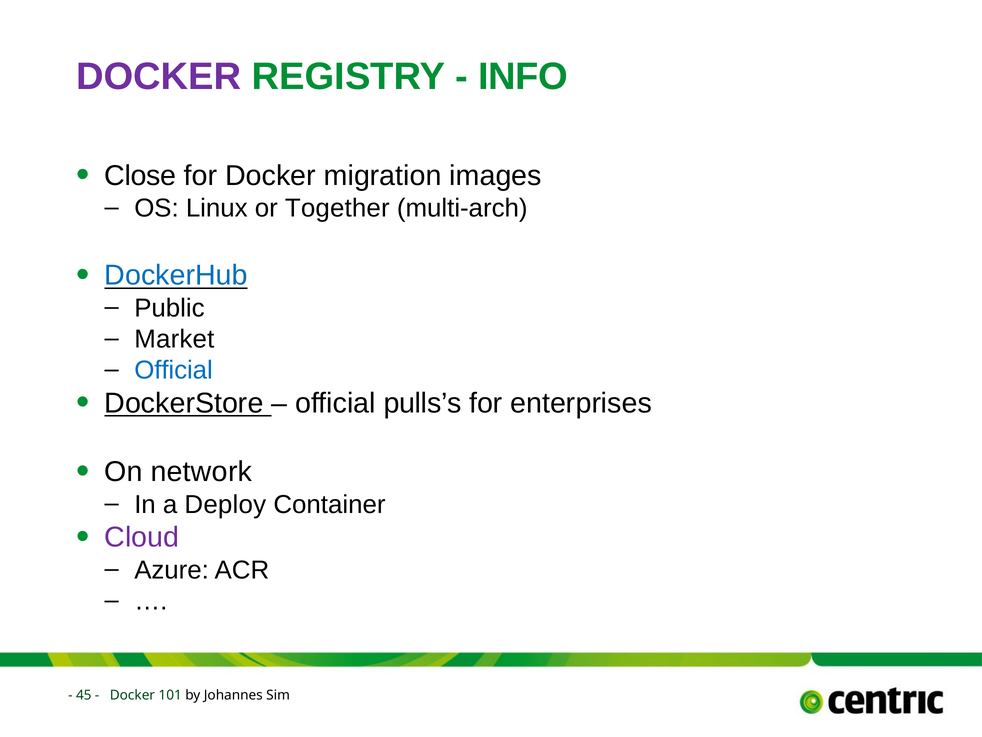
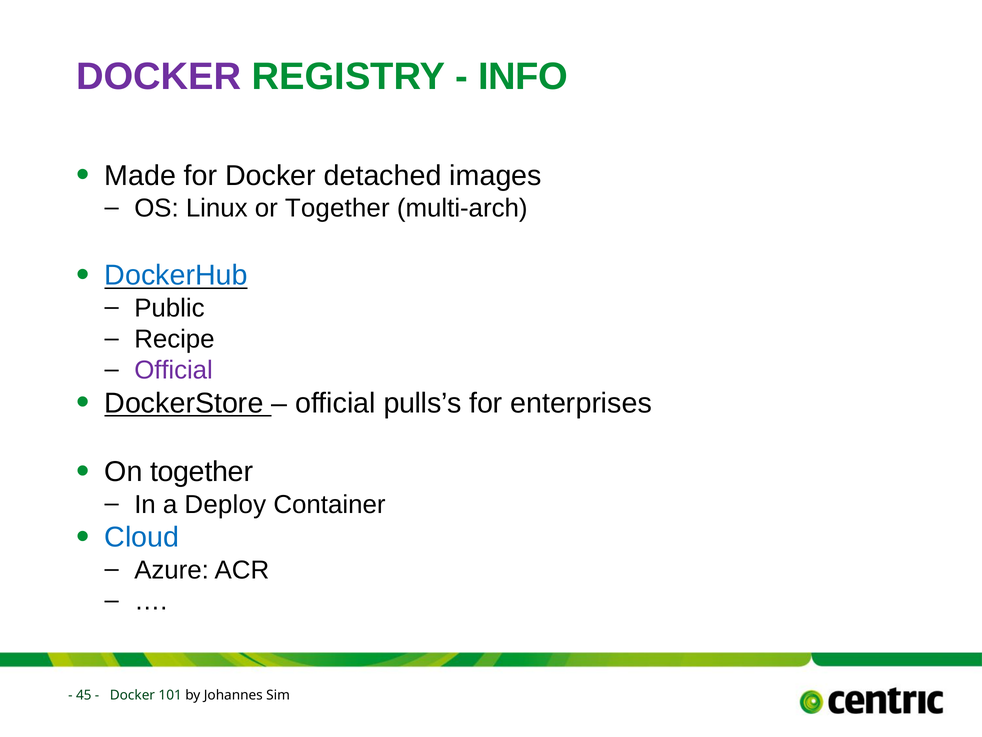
Close: Close -> Made
migration: migration -> detached
Market: Market -> Recipe
Official at (174, 370) colour: blue -> purple
On network: network -> together
Cloud colour: purple -> blue
